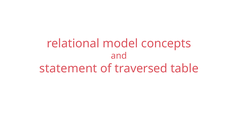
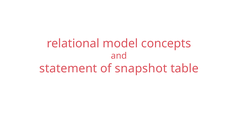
traversed: traversed -> snapshot
